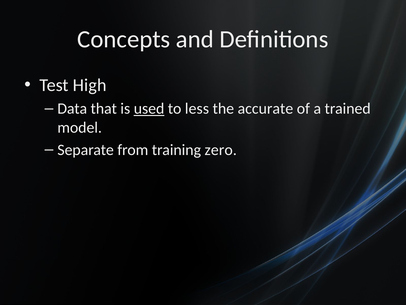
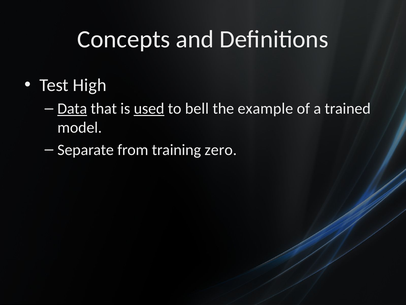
Data underline: none -> present
less: less -> bell
accurate: accurate -> example
